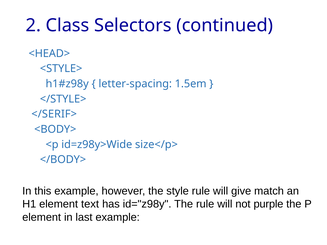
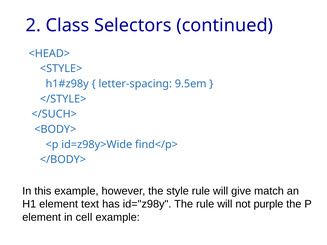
1.5em: 1.5em -> 9.5em
</SERIF>: </SERIF> -> </SUCH>
size</p>: size</p> -> find</p>
last: last -> cell
